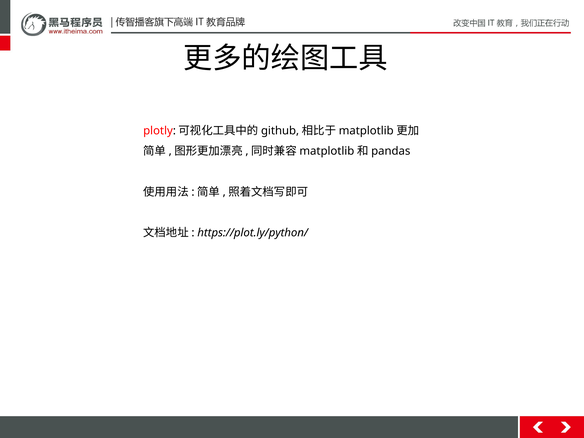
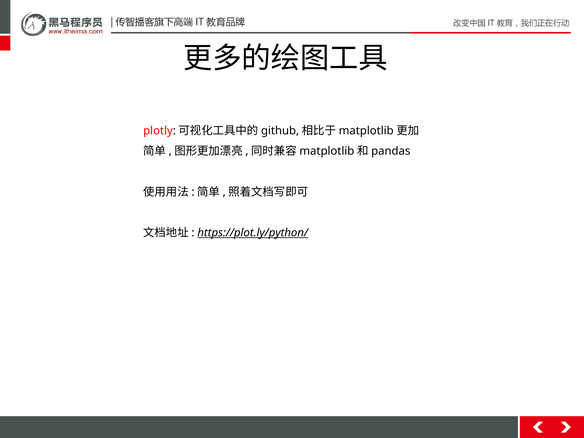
https://plot.ly/python/ underline: none -> present
